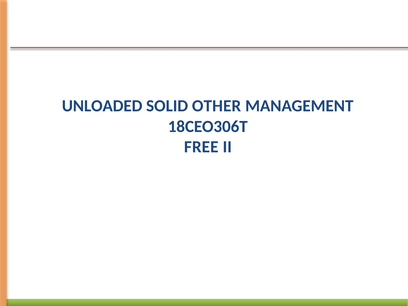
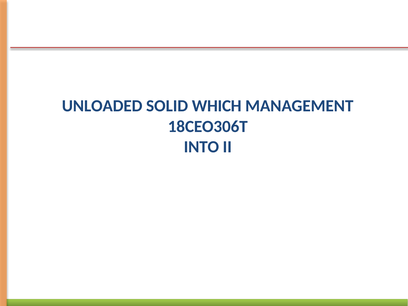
OTHER: OTHER -> WHICH
FREE: FREE -> INTO
